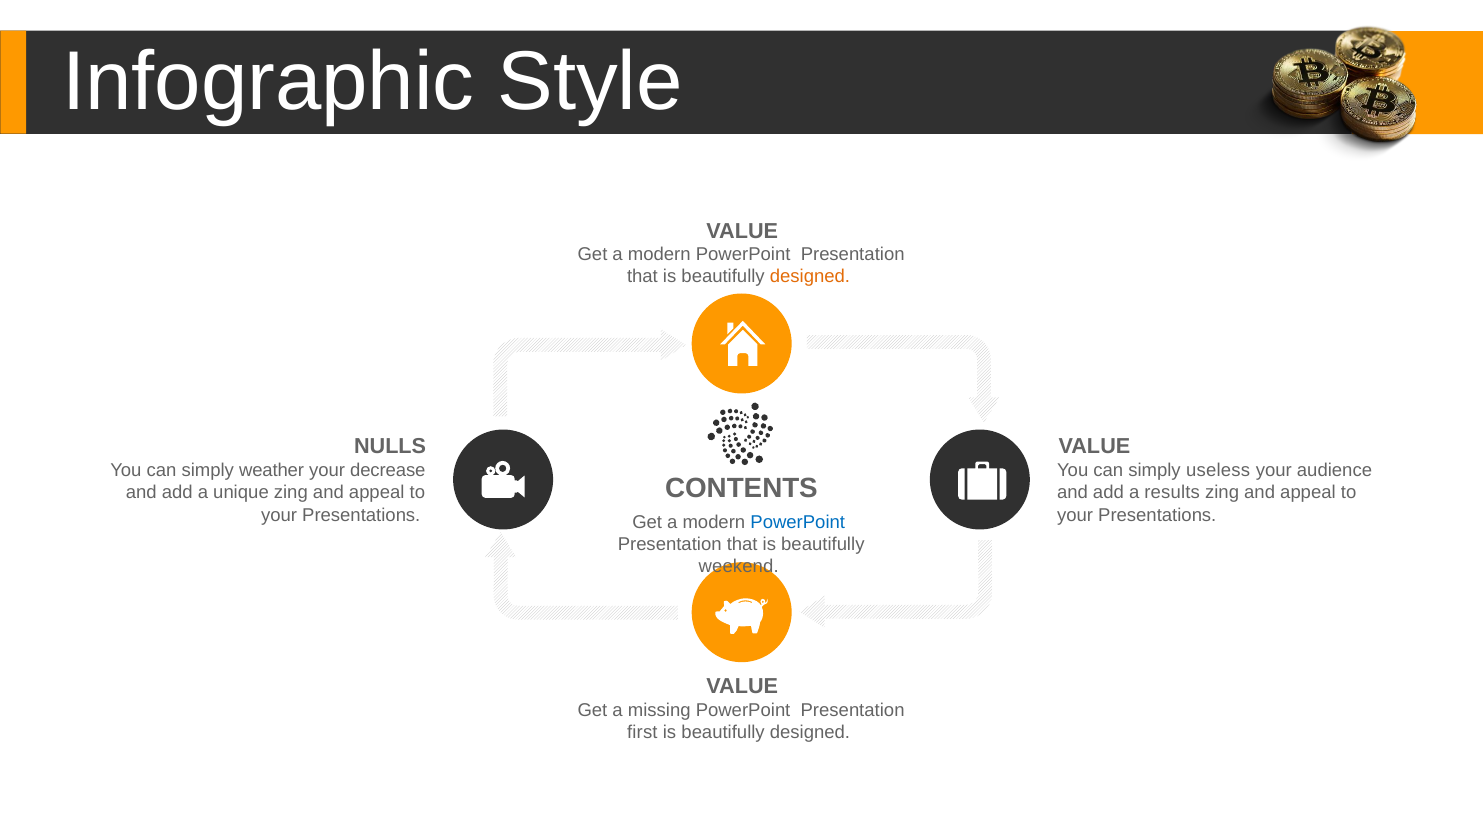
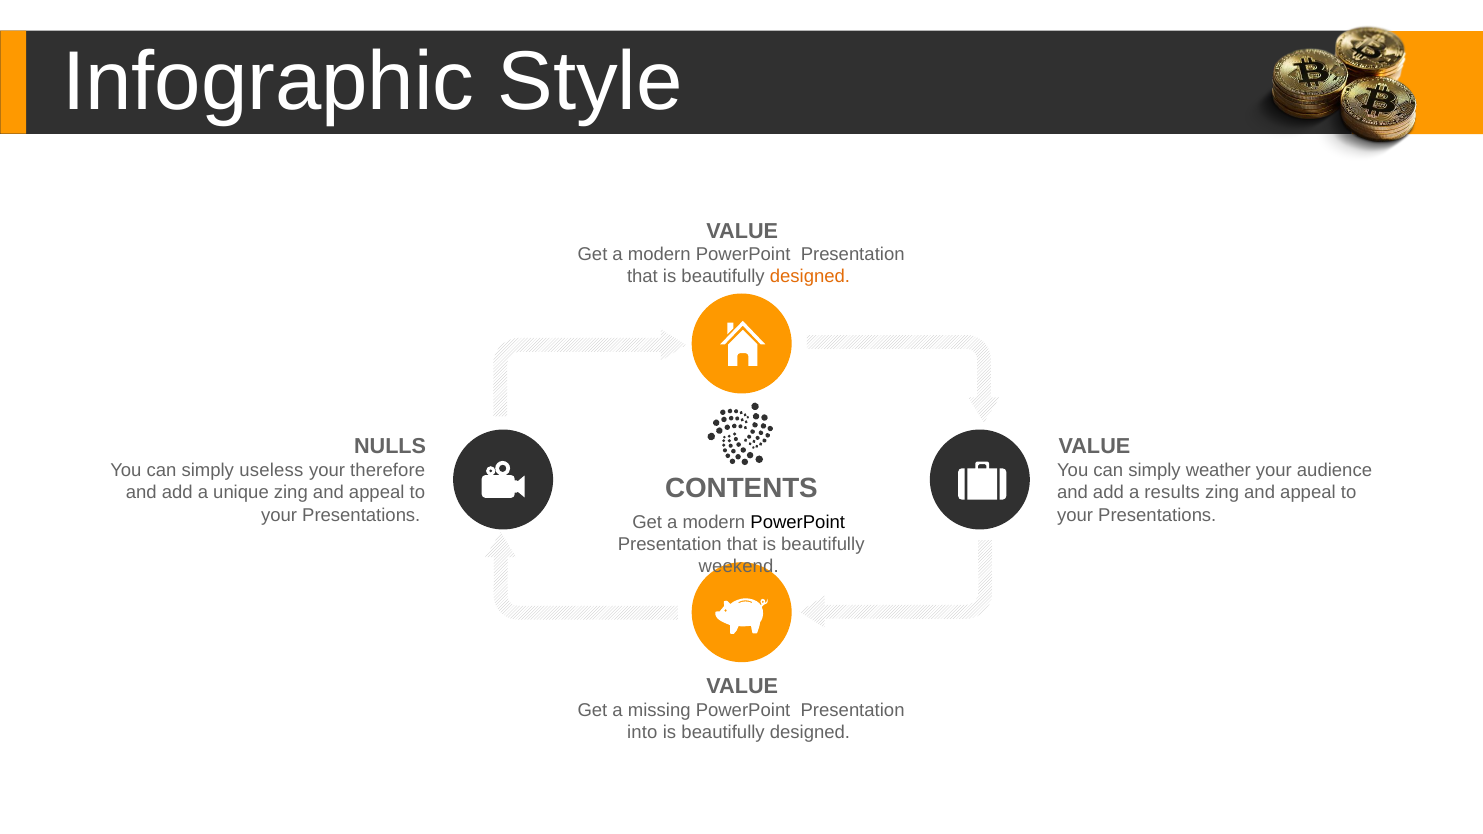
weather: weather -> useless
decrease: decrease -> therefore
useless: useless -> weather
PowerPoint at (798, 522) colour: blue -> black
first: first -> into
